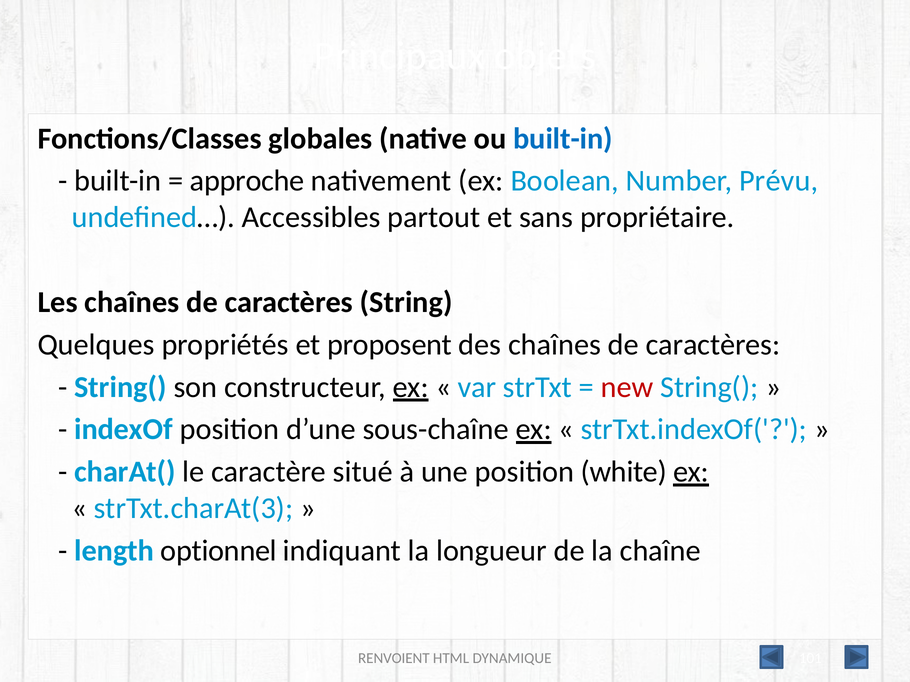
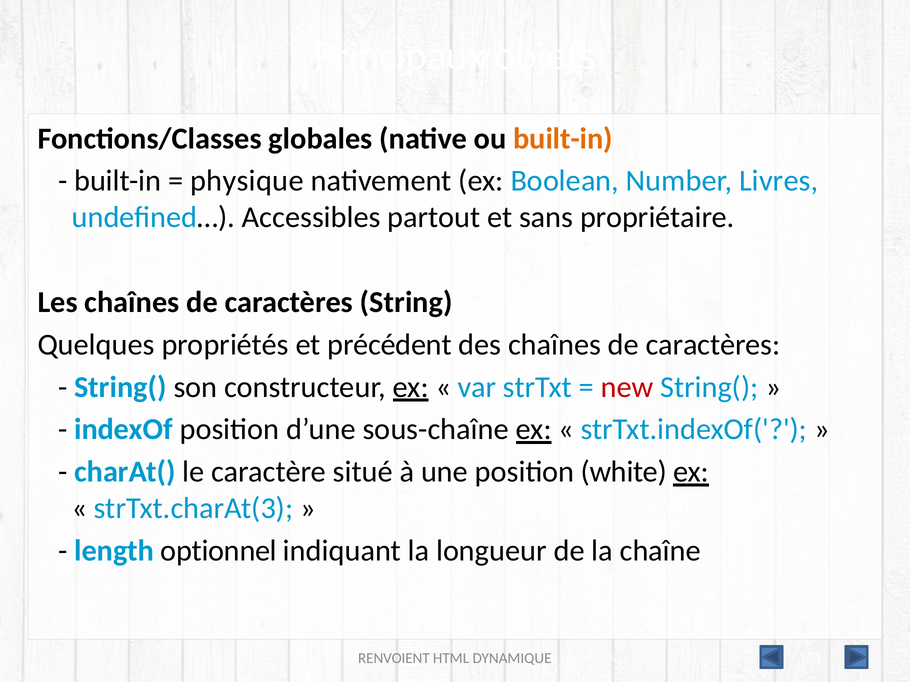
built-in at (563, 139) colour: blue -> orange
approche: approche -> physique
Prévu: Prévu -> Livres
proposent: proposent -> précédent
